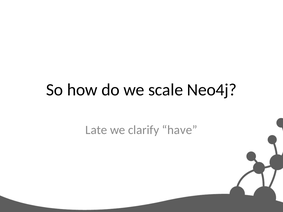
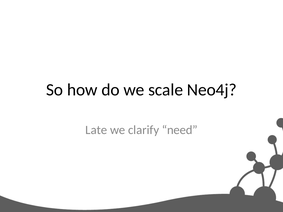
have: have -> need
